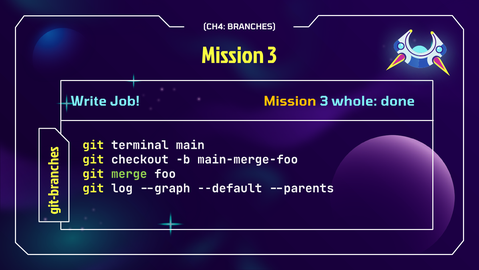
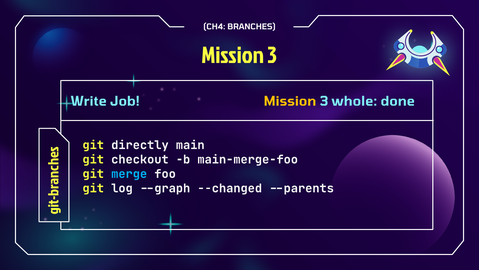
terminal: terminal -> directly
merge colour: light green -> light blue
--default: --default -> --changed
